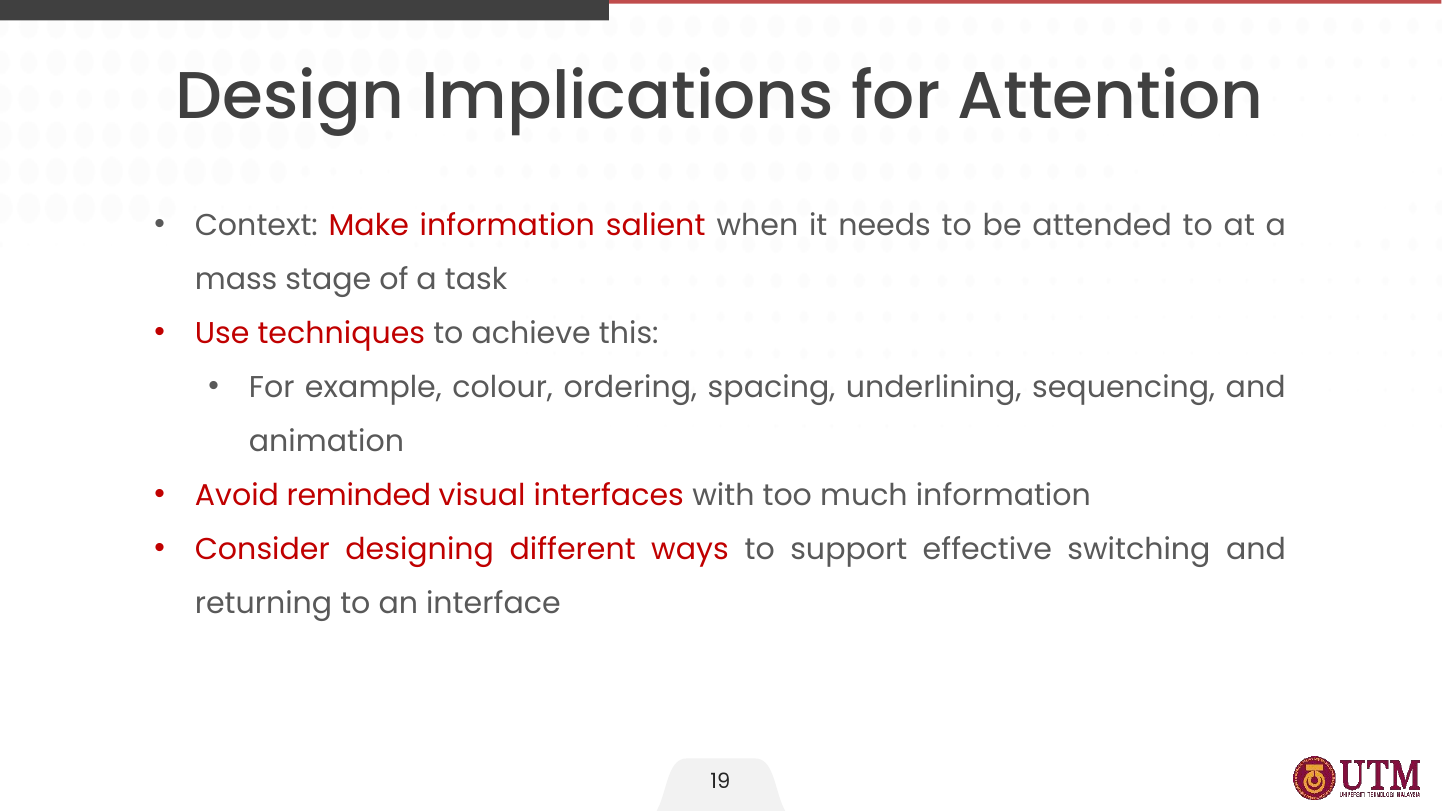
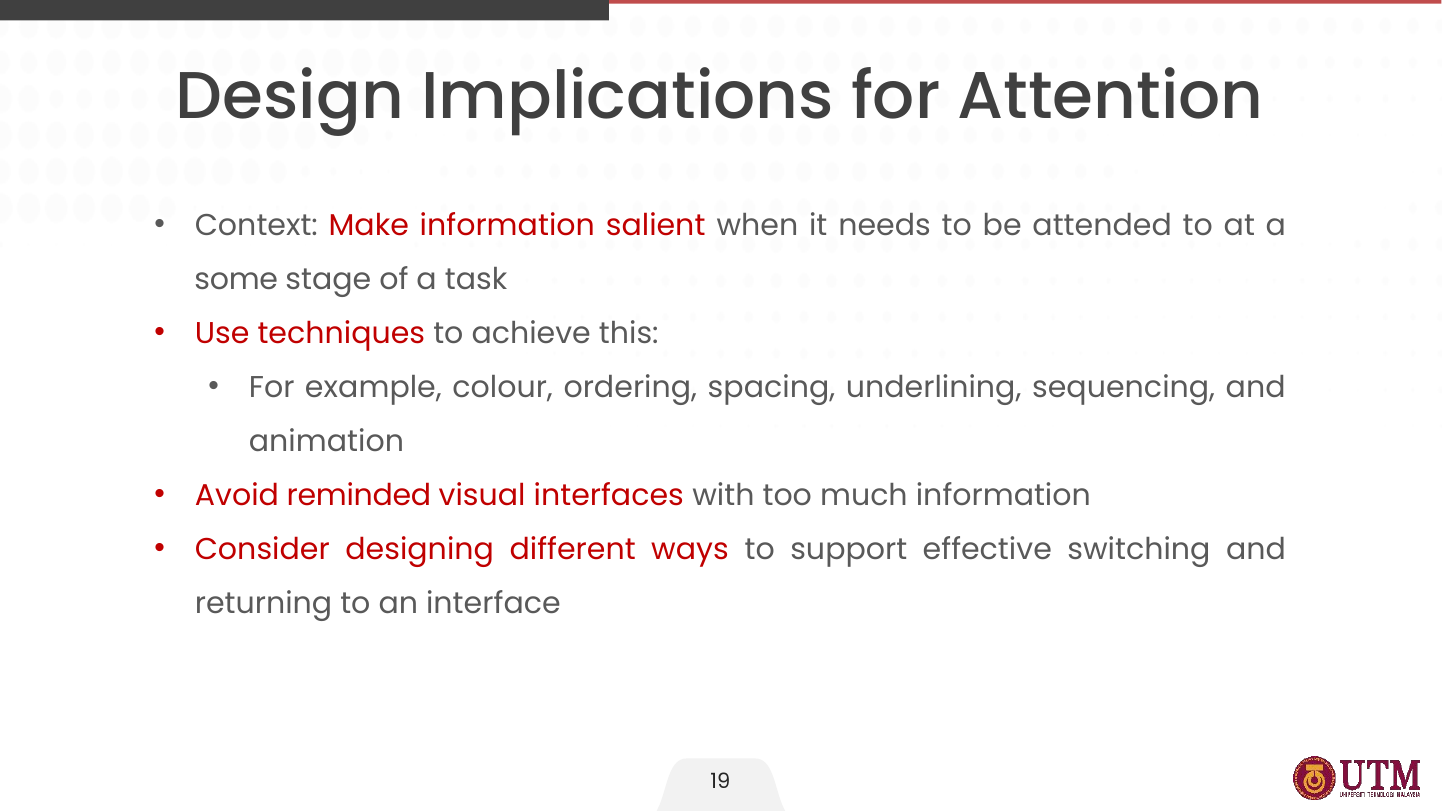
mass: mass -> some
